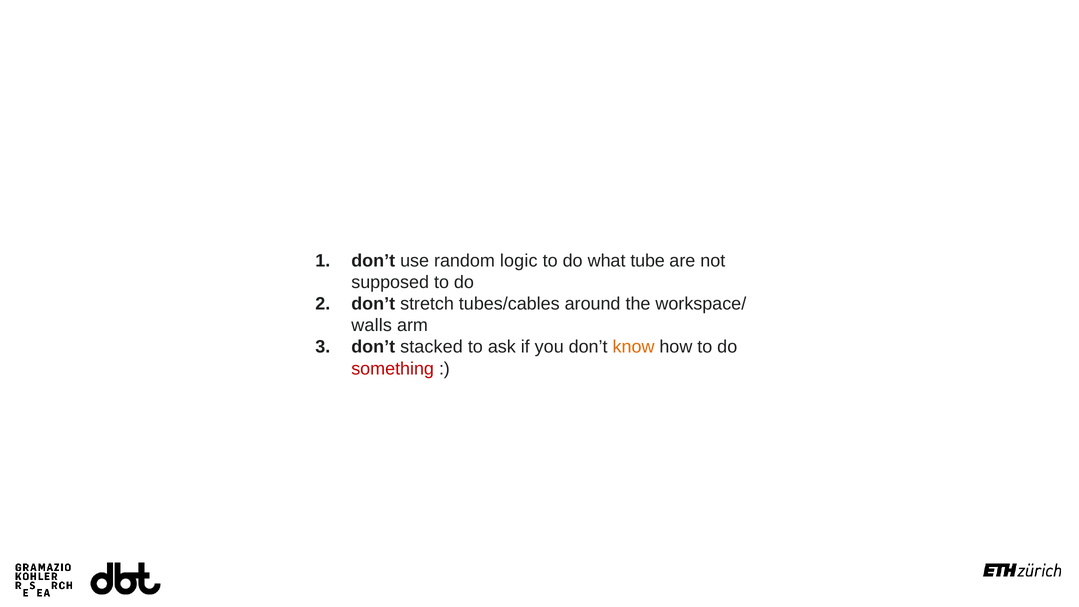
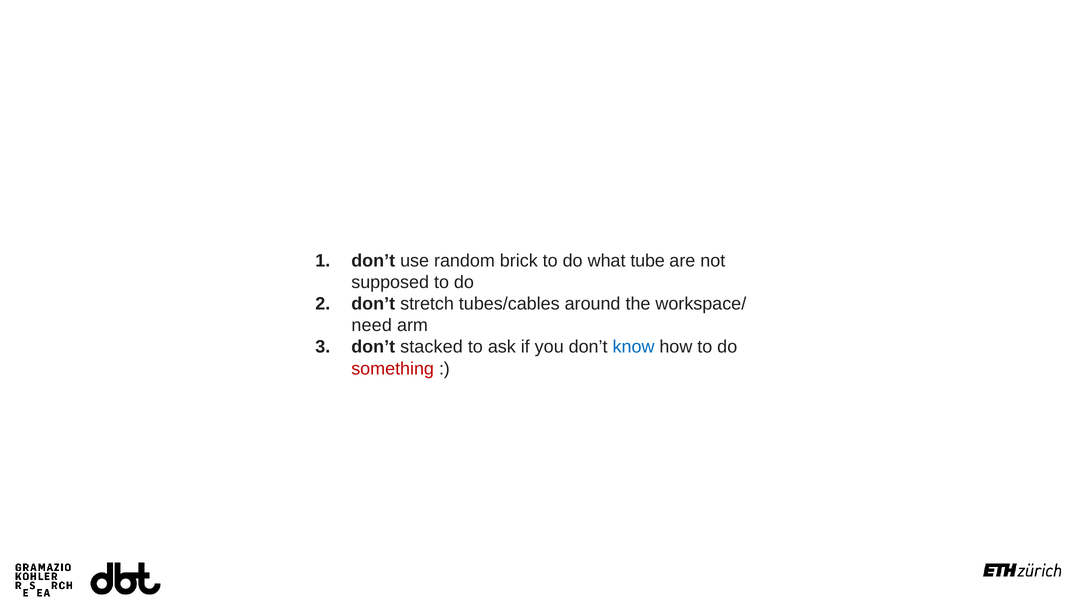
logic: logic -> brick
walls: walls -> need
know colour: orange -> blue
